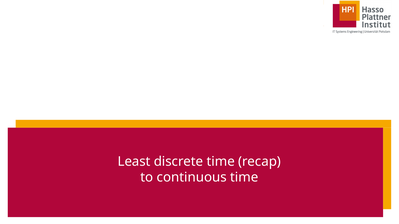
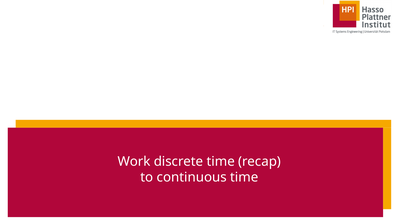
Least: Least -> Work
